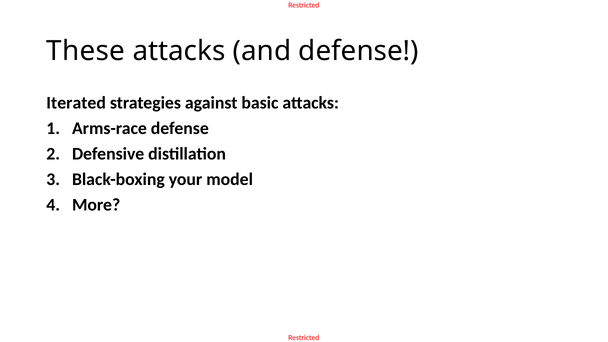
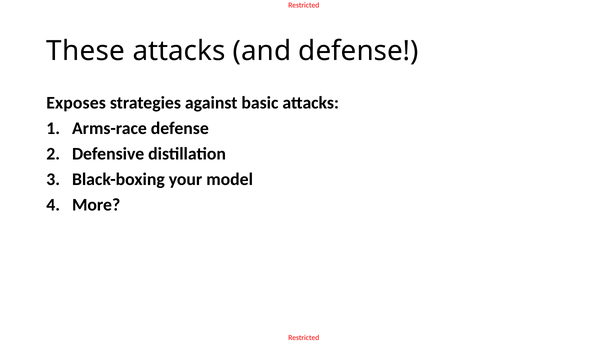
Iterated: Iterated -> Exposes
